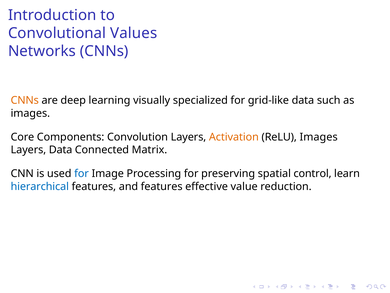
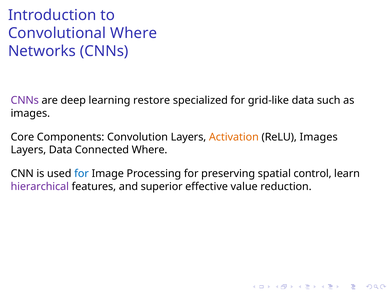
Convolutional Values: Values -> Where
CNNs at (25, 100) colour: orange -> purple
visually: visually -> restore
Connected Matrix: Matrix -> Where
hierarchical colour: blue -> purple
and features: features -> superior
